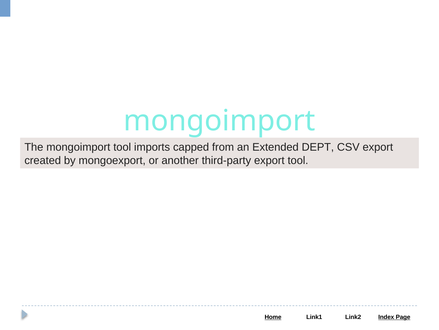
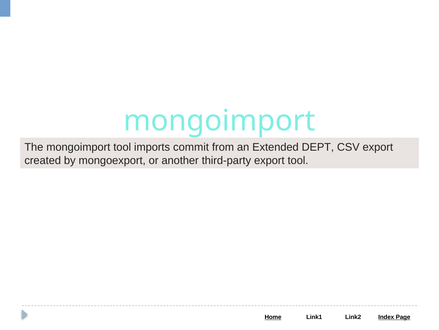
capped: capped -> commit
